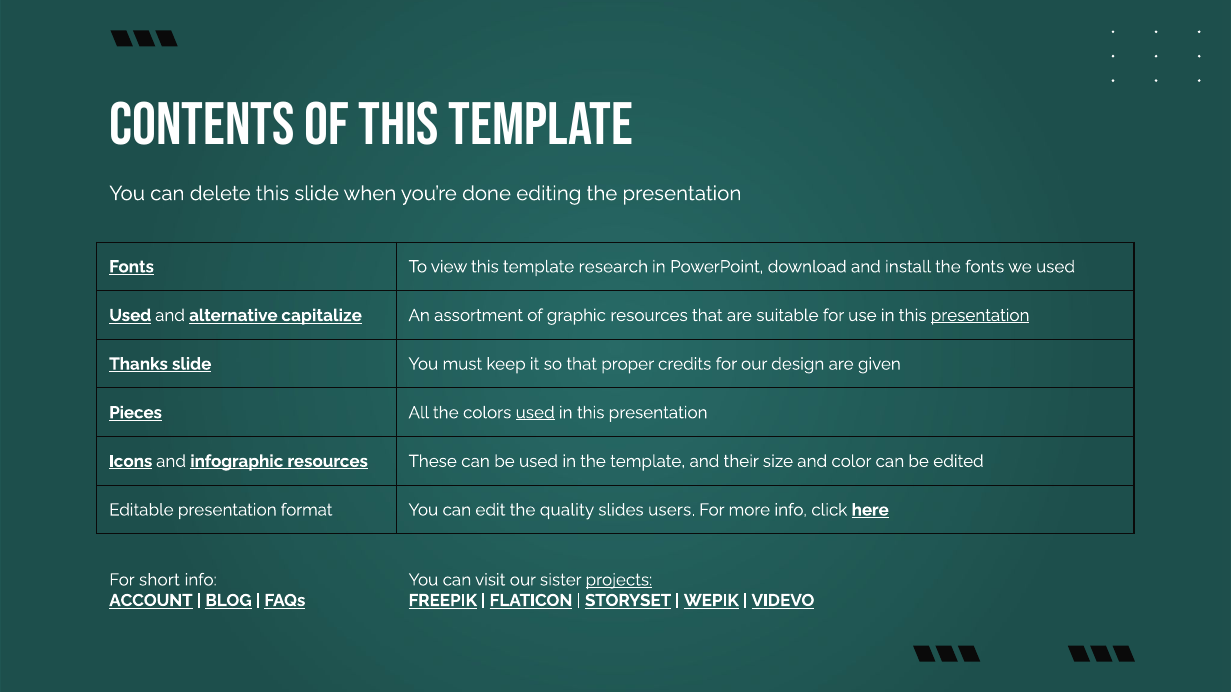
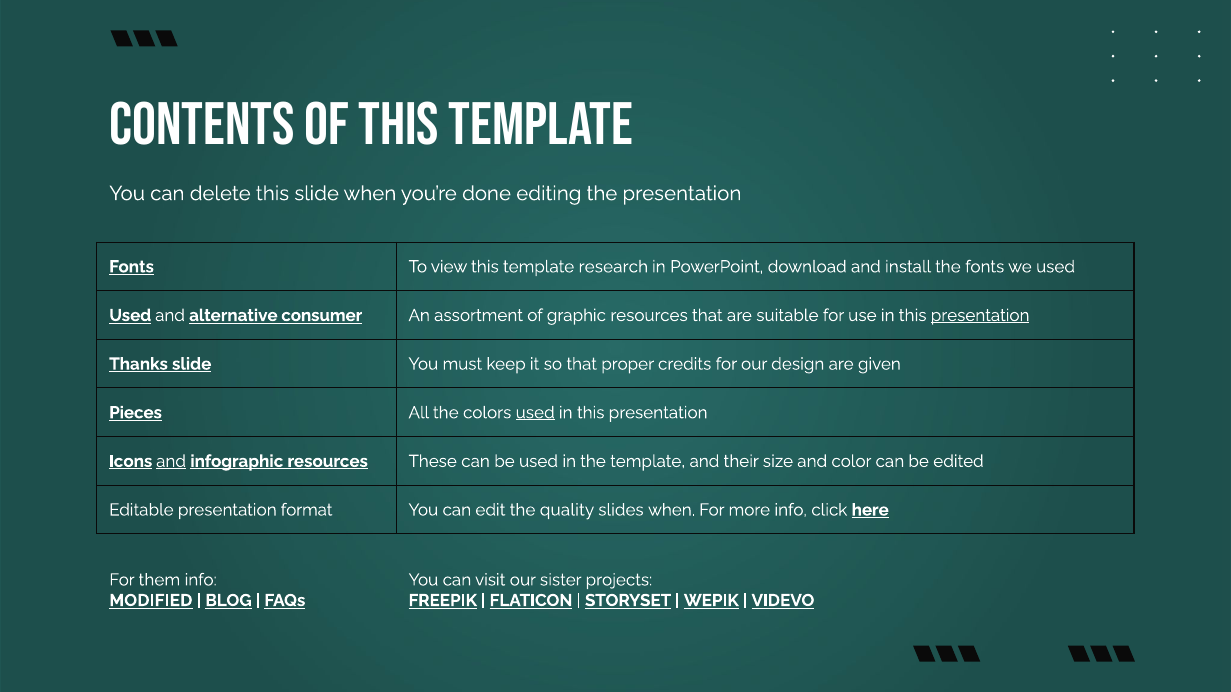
capitalize: capitalize -> consumer
and at (171, 462) underline: none -> present
slides users: users -> when
short: short -> them
projects underline: present -> none
ACCOUNT: ACCOUNT -> MODIFIED
